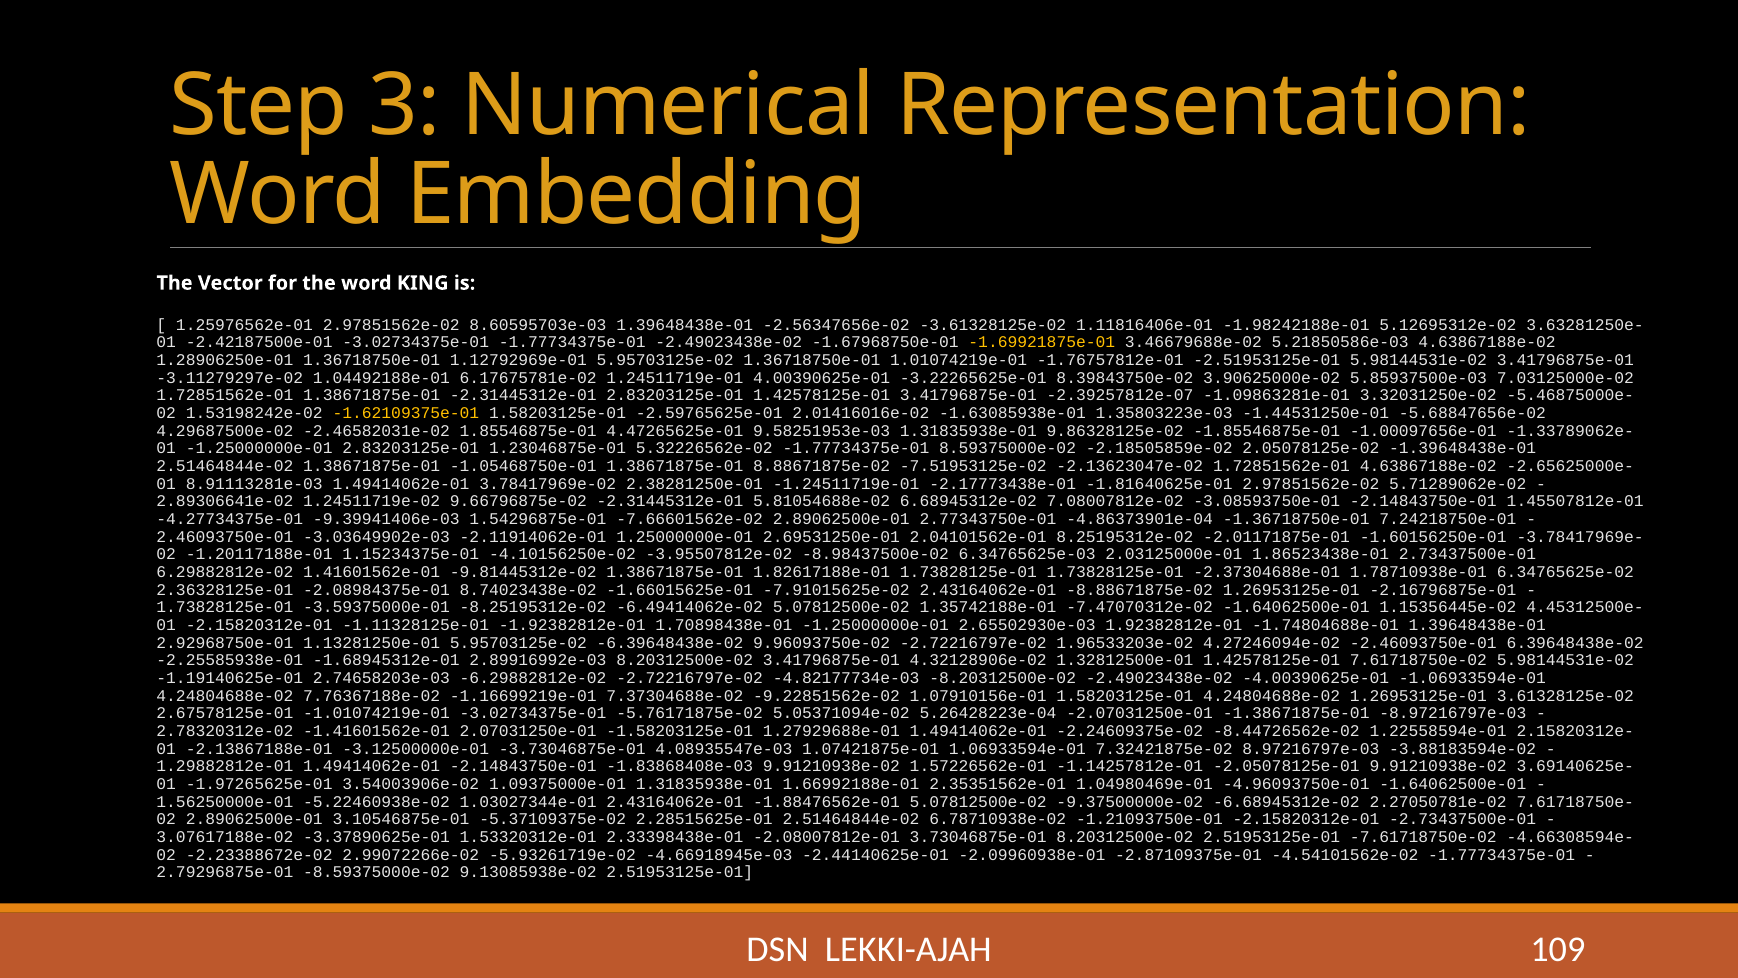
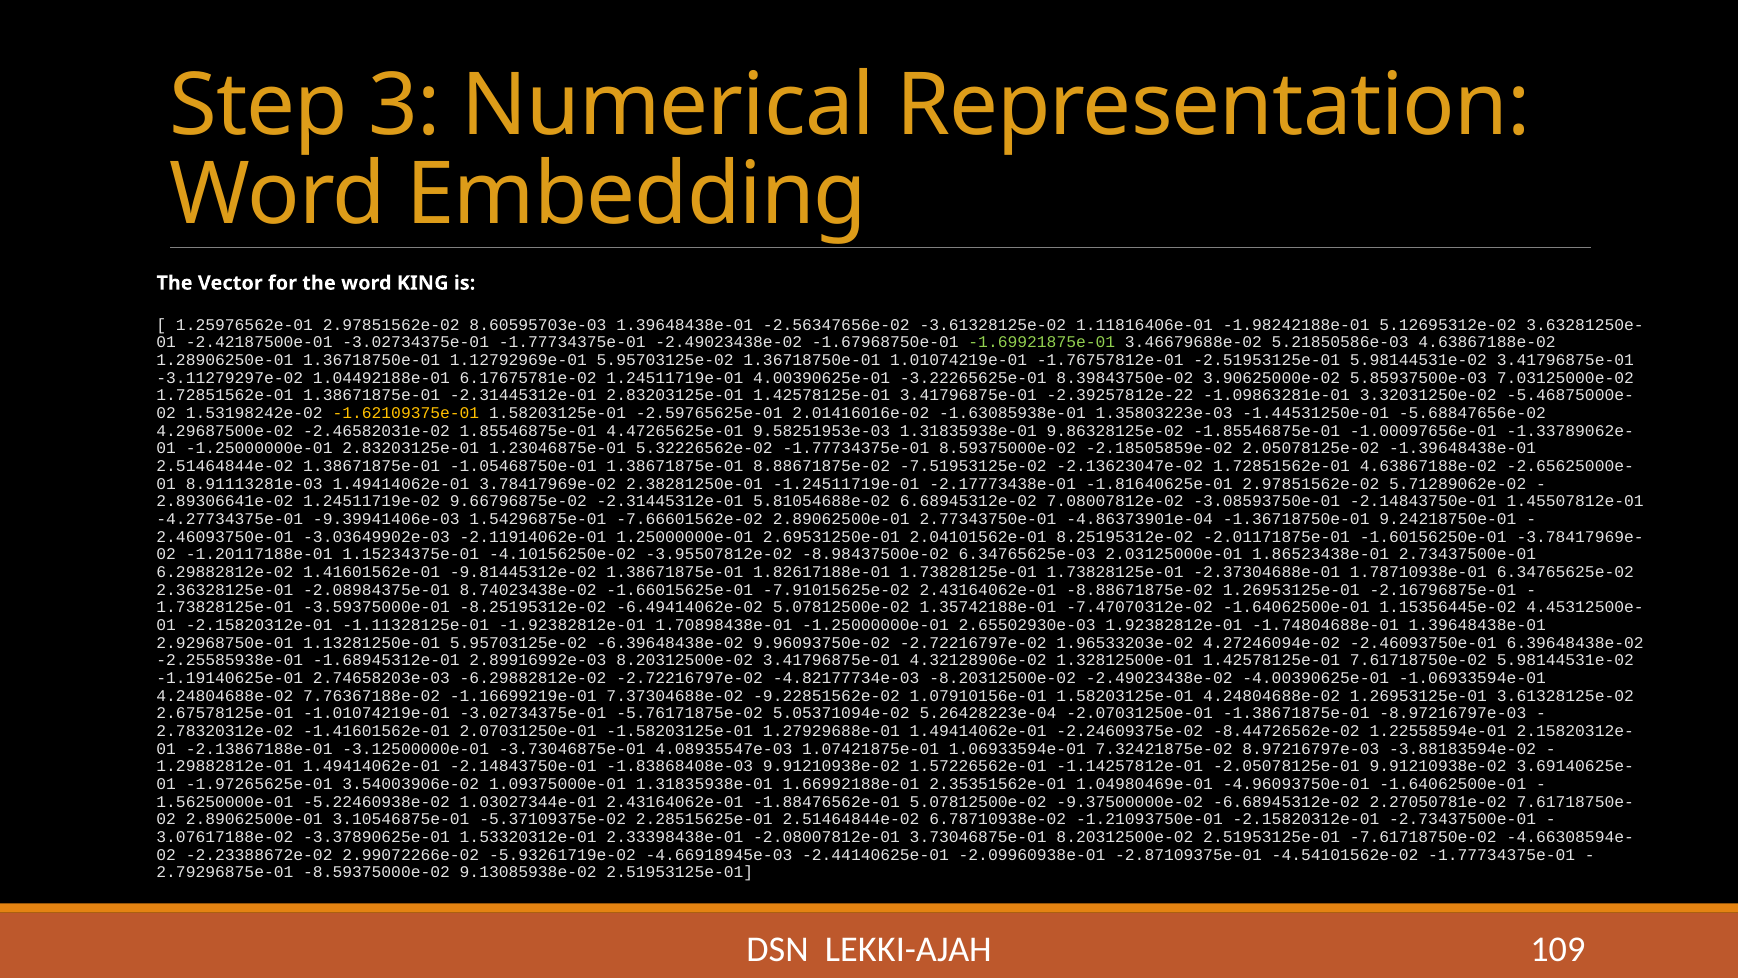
-1.69921875e-01 colour: yellow -> light green
-2.39257812e-07: -2.39257812e-07 -> -2.39257812e-22
7.24218750e-01: 7.24218750e-01 -> 9.24218750e-01
